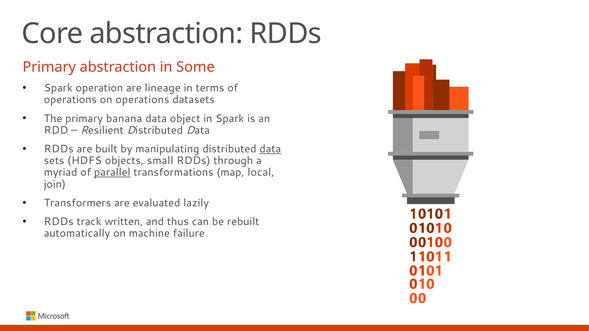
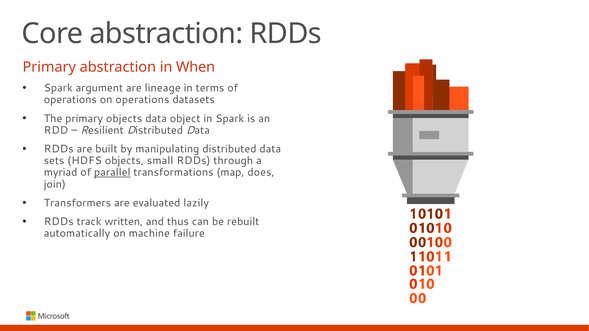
Some: Some -> When
operation: operation -> argument
primary banana: banana -> objects
data at (270, 149) underline: present -> none
local: local -> does
